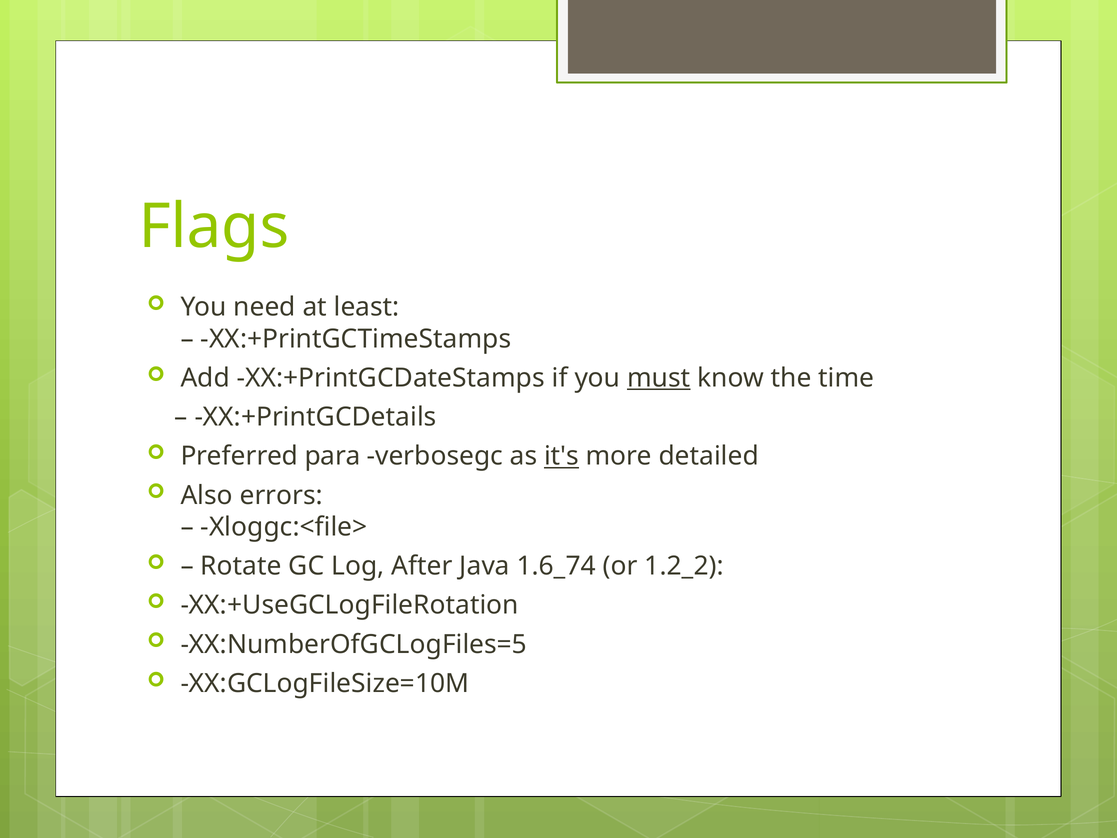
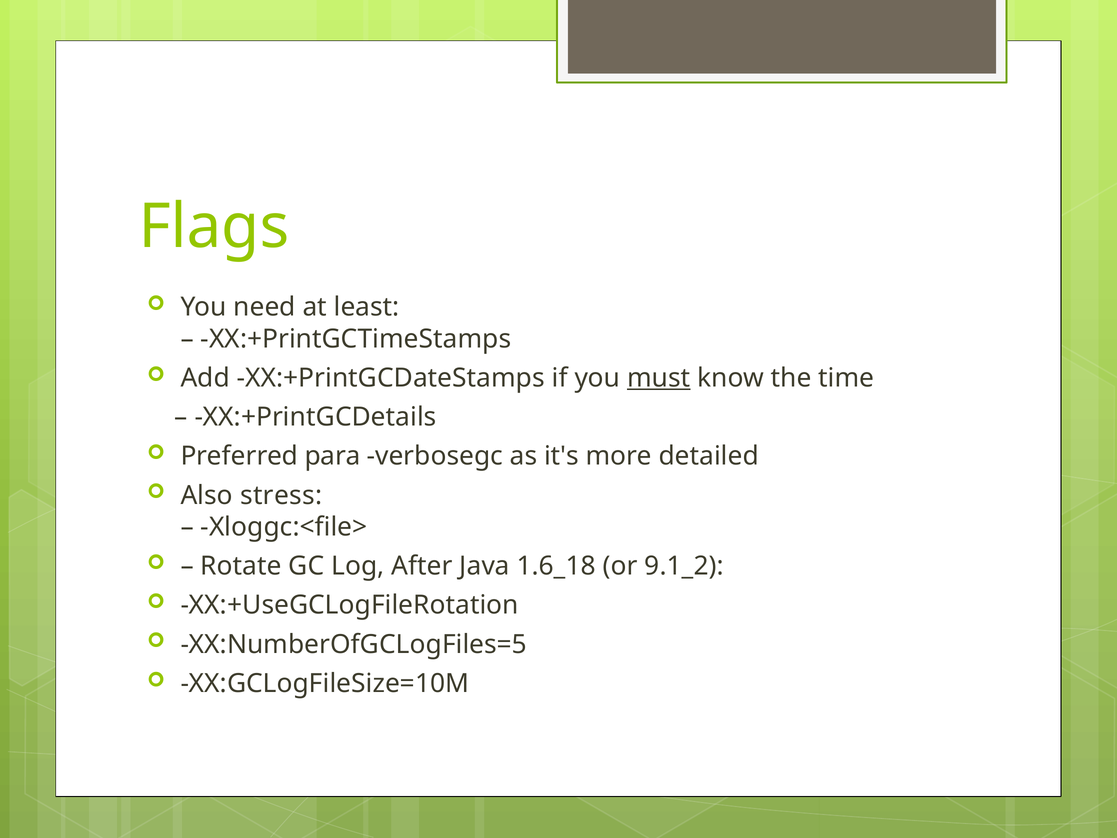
it's underline: present -> none
errors: errors -> stress
1.6_74: 1.6_74 -> 1.6_18
1.2_2: 1.2_2 -> 9.1_2
